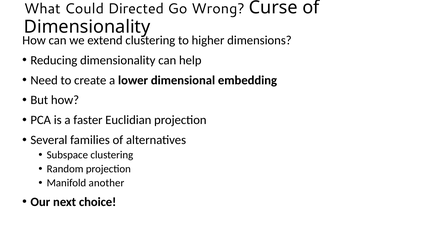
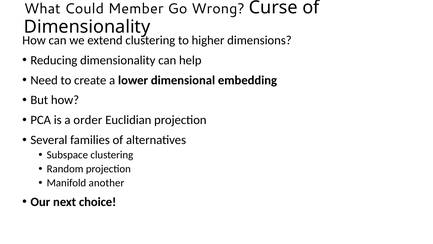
Directed: Directed -> Member
faster: faster -> order
